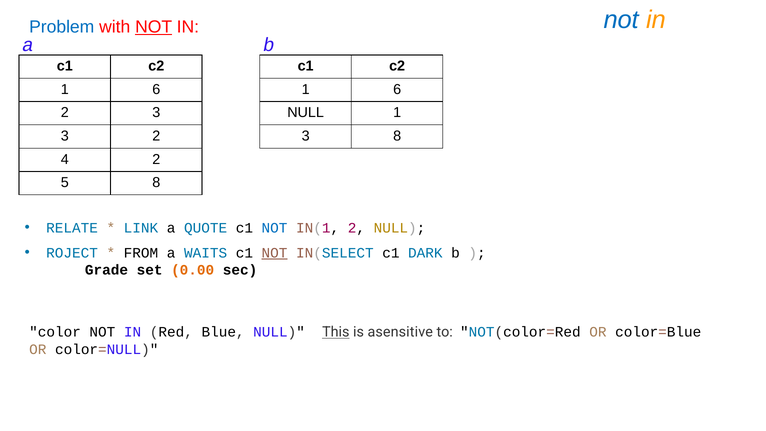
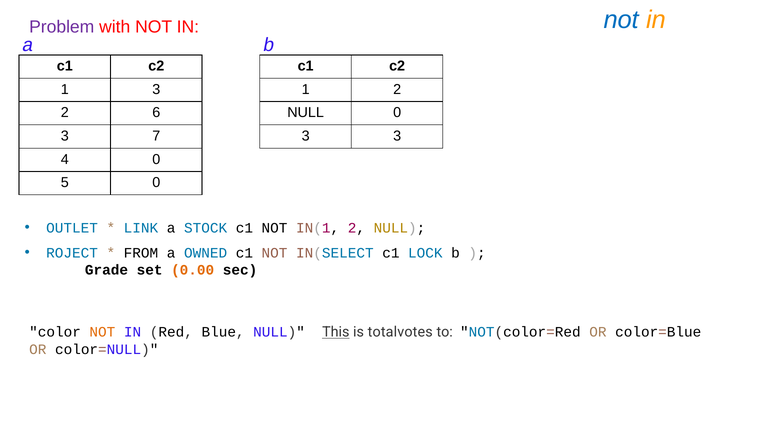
Problem colour: blue -> purple
NOT at (154, 27) underline: present -> none
6 at (156, 89): 6 -> 3
6 at (397, 89): 6 -> 2
2 3: 3 -> 6
NULL 1: 1 -> 0
3 2: 2 -> 7
3 8: 8 -> 3
4 2: 2 -> 0
5 8: 8 -> 0
RELATE: RELATE -> OUTLET
QUOTE: QUOTE -> STOCK
NOT at (275, 228) colour: blue -> black
WAITS: WAITS -> OWNED
NOT at (275, 253) underline: present -> none
DARK: DARK -> LOCK
NOT at (102, 332) colour: black -> orange
asensitive: asensitive -> totalvotes
